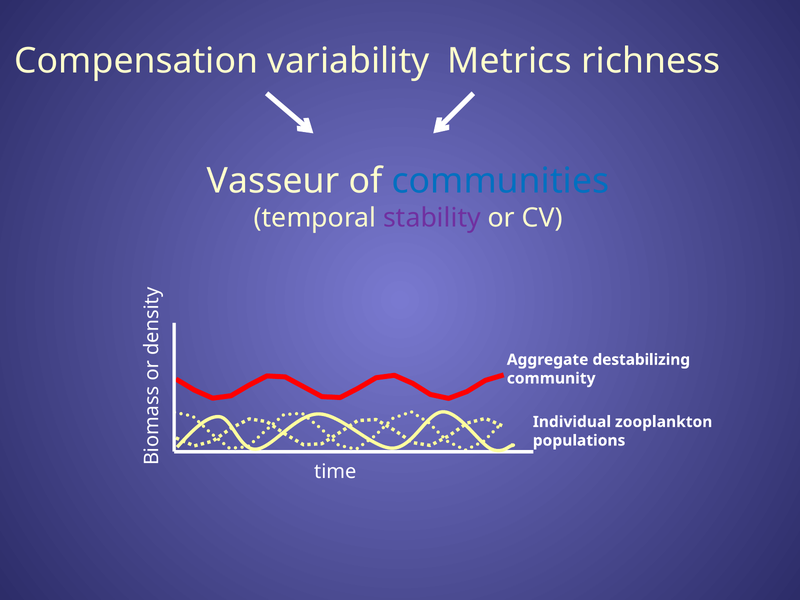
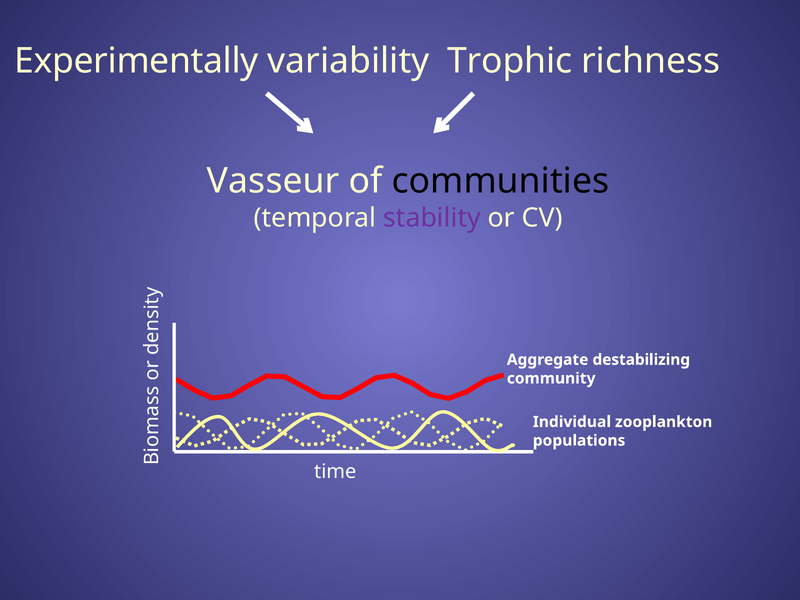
Compensation: Compensation -> Experimentally
Metrics: Metrics -> Trophic
communities colour: blue -> black
